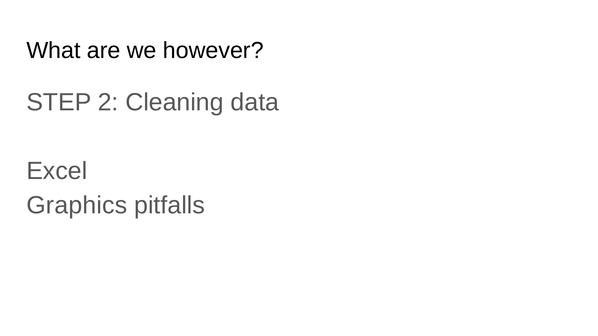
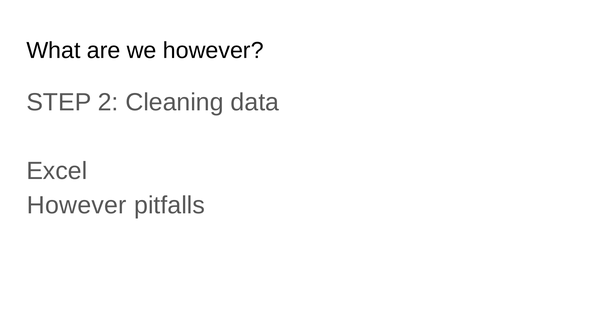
Graphics at (77, 206): Graphics -> However
